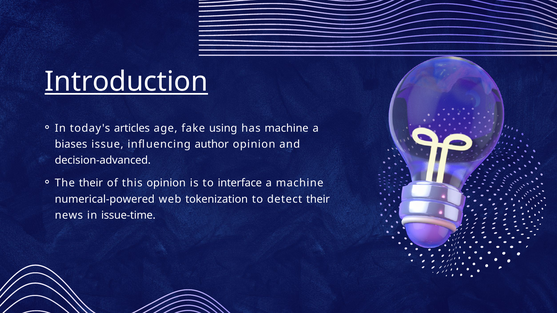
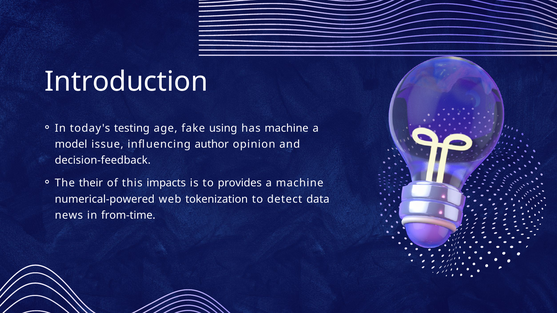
Introduction underline: present -> none
articles: articles -> testing
biases: biases -> model
decision-advanced: decision-advanced -> decision-feedback
this opinion: opinion -> impacts
interface: interface -> provides
detect their: their -> data
issue-time: issue-time -> from-time
